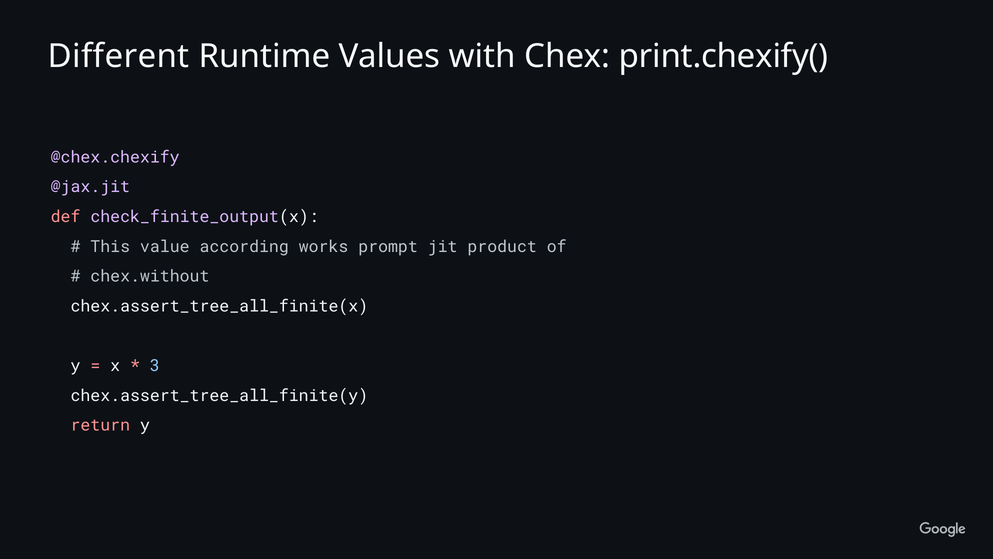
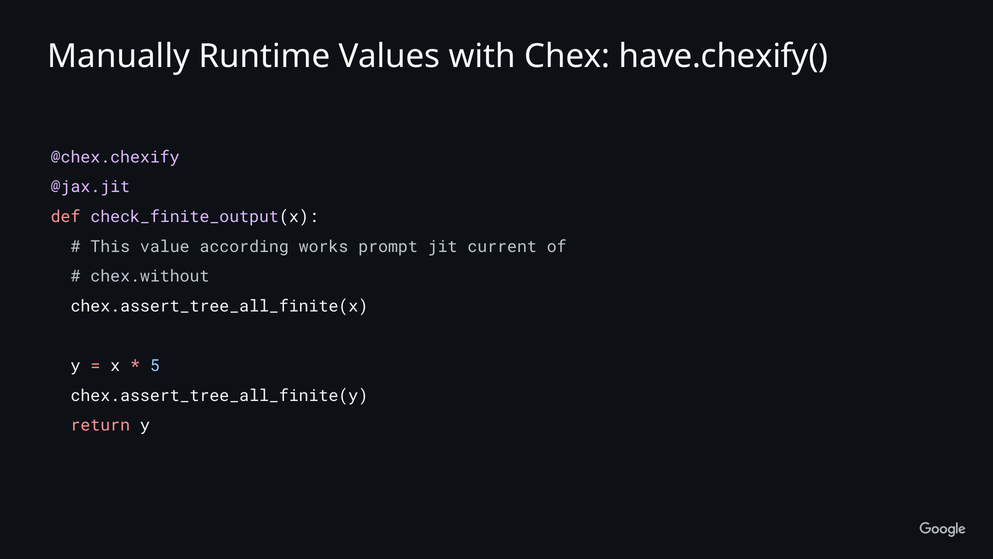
Different: Different -> Manually
print.chexify(: print.chexify( -> have.chexify(
product: product -> current
3: 3 -> 5
